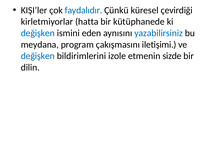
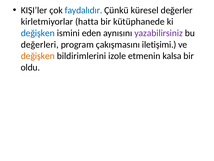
çevirdiği: çevirdiği -> değerler
yazabilirsiniz colour: blue -> purple
meydana: meydana -> değerleri
değişken at (38, 56) colour: blue -> orange
sizde: sizde -> kalsa
dilin: dilin -> oldu
